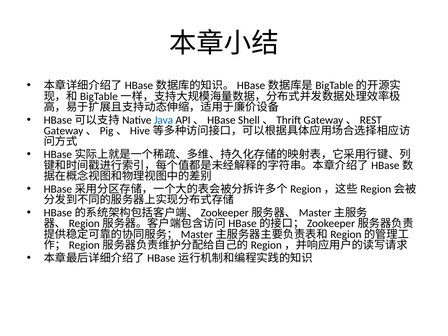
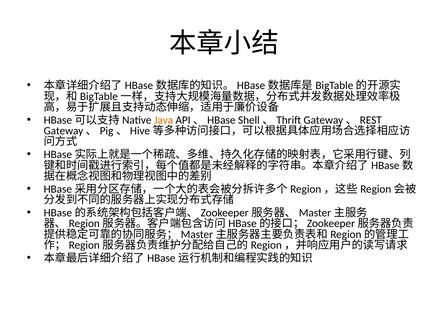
Java colour: blue -> orange
